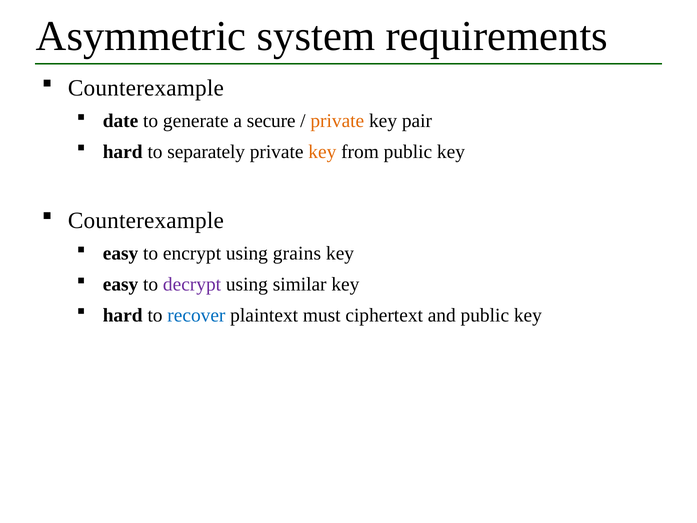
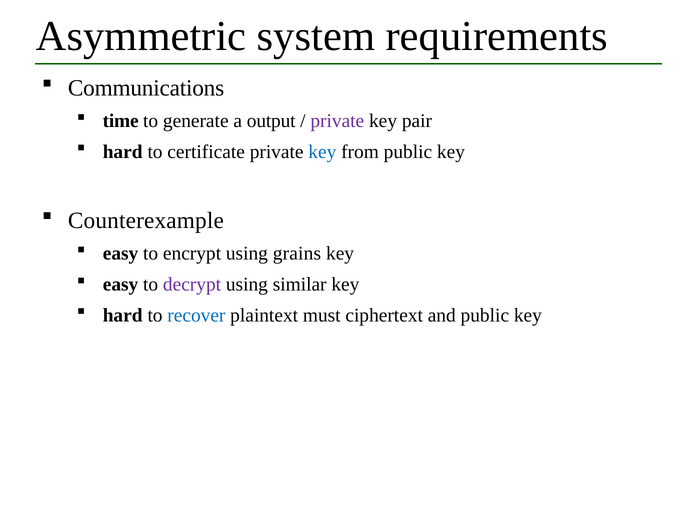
Counterexample at (146, 88): Counterexample -> Communications
date: date -> time
secure: secure -> output
private at (337, 121) colour: orange -> purple
separately: separately -> certificate
key at (322, 152) colour: orange -> blue
